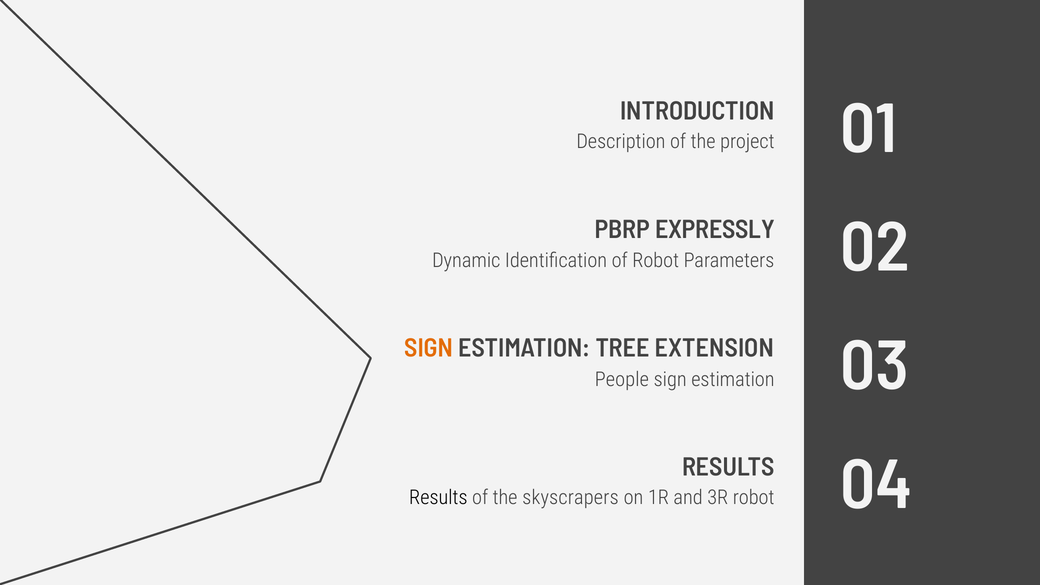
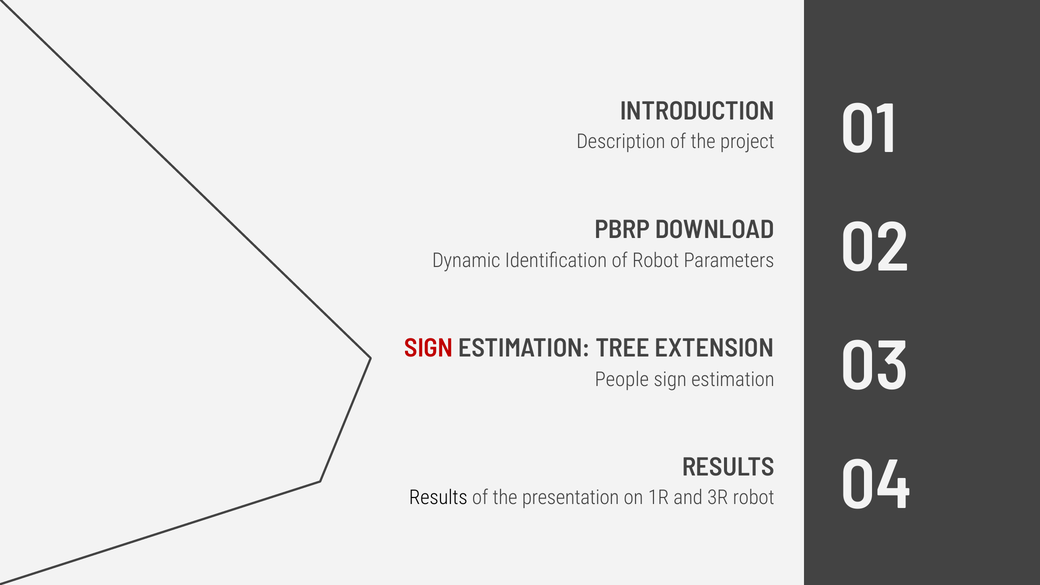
EXPRESSLY: EXPRESSLY -> DOWNLOAD
SIGN at (429, 348) colour: orange -> red
skyscrapers: skyscrapers -> presentation
